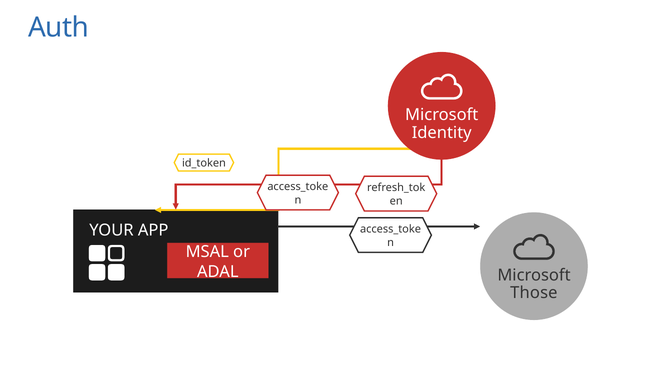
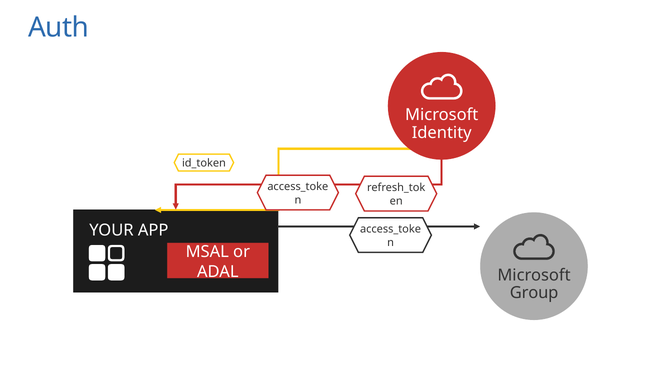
Those: Those -> Group
